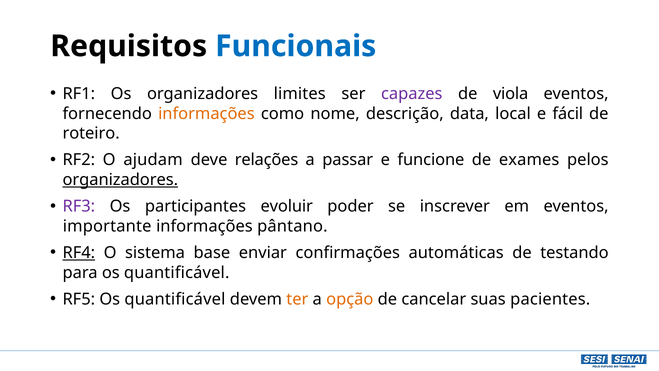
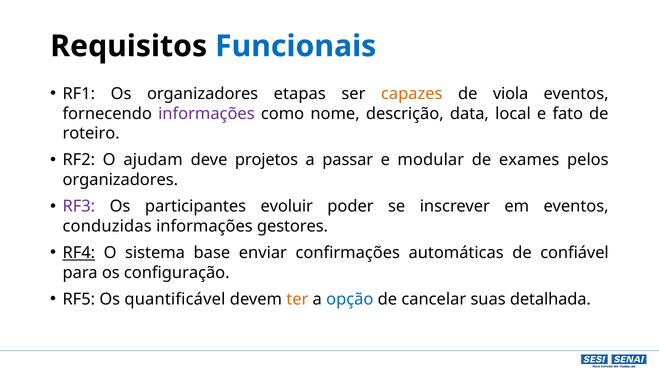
limites: limites -> etapas
capazes colour: purple -> orange
informações at (206, 113) colour: orange -> purple
fácil: fácil -> fato
relações: relações -> projetos
funcione: funcione -> modular
organizadores at (120, 180) underline: present -> none
importante: importante -> conduzidas
pântano: pântano -> gestores
testando: testando -> confiável
para os quantificável: quantificável -> configuração
opção colour: orange -> blue
pacientes: pacientes -> detalhada
